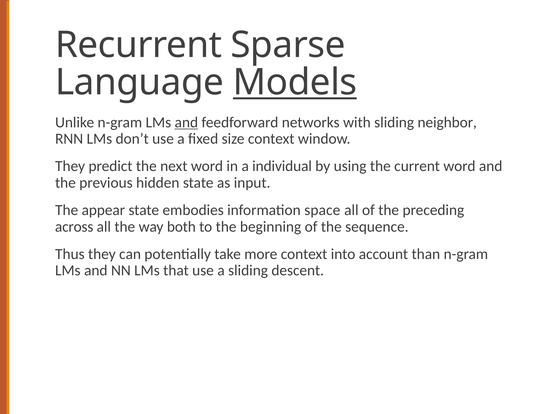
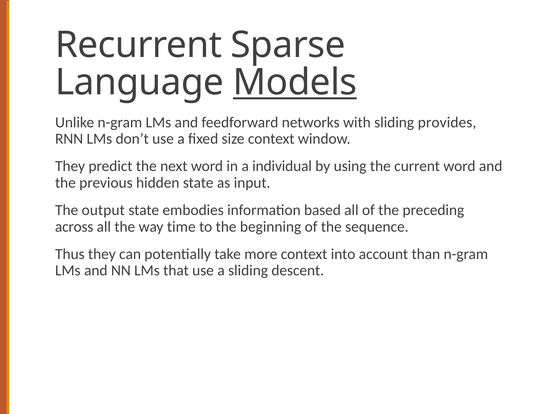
and at (186, 122) underline: present -> none
neighbor: neighbor -> provides
appear: appear -> output
space: space -> based
both: both -> time
